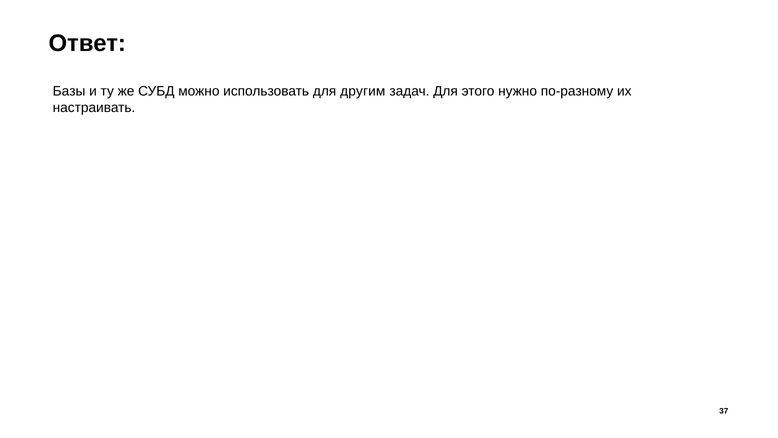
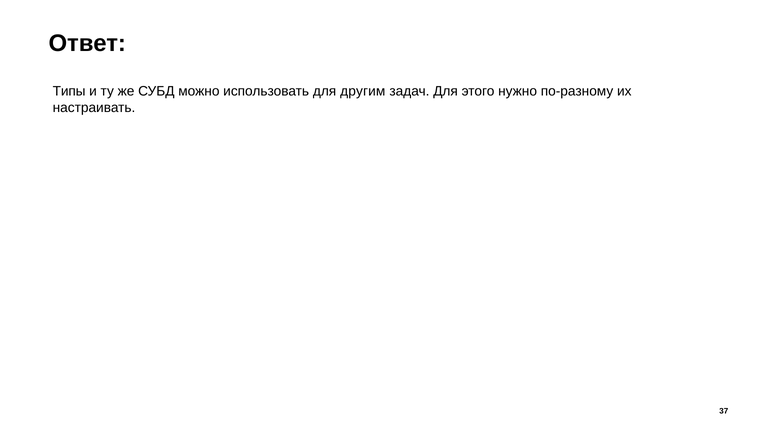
Базы: Базы -> Типы
